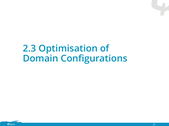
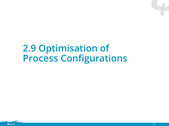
2.3: 2.3 -> 2.9
Domain: Domain -> Process
